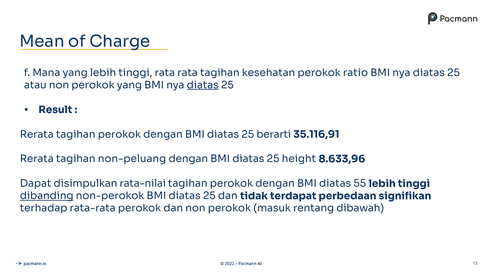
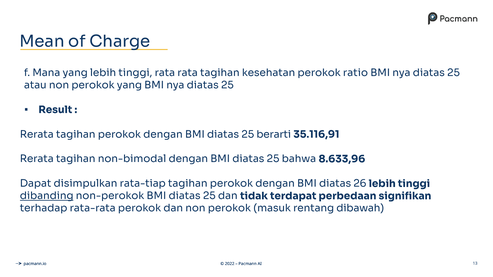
diatas at (203, 85) underline: present -> none
non-peluang: non-peluang -> non-bimodal
height: height -> bahwa
rata-nilai: rata-nilai -> rata-tiap
55: 55 -> 26
